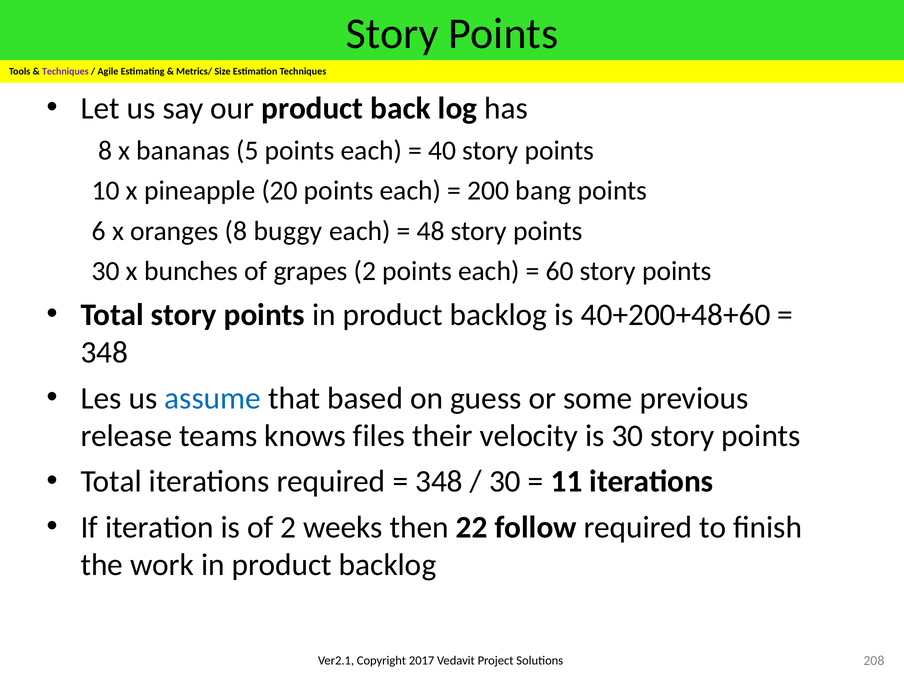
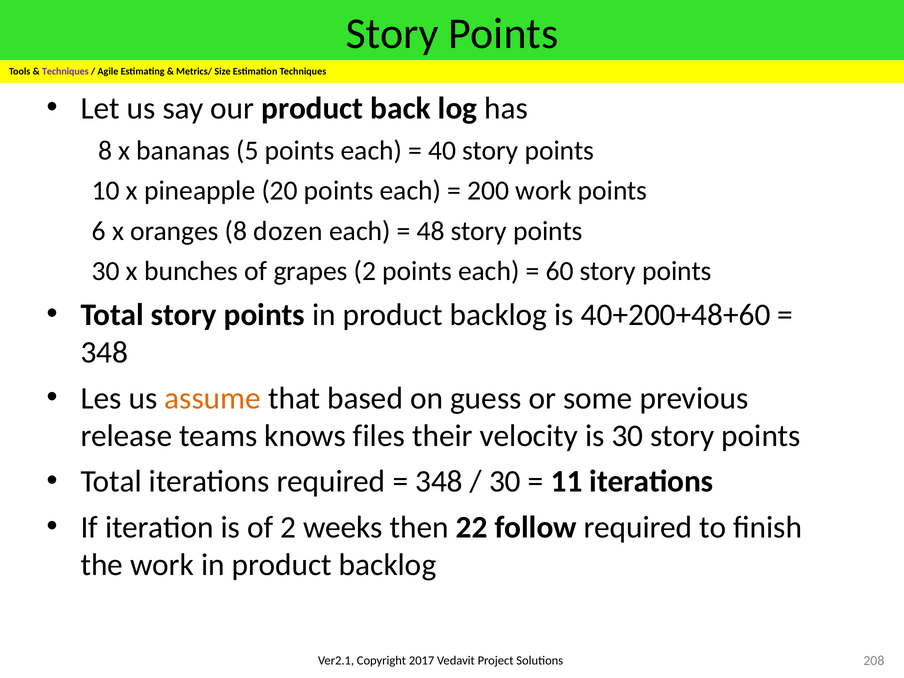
200 bang: bang -> work
buggy: buggy -> dozen
assume colour: blue -> orange
